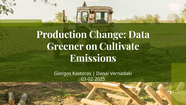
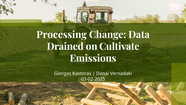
Production: Production -> Processing
Greener: Greener -> Drained
